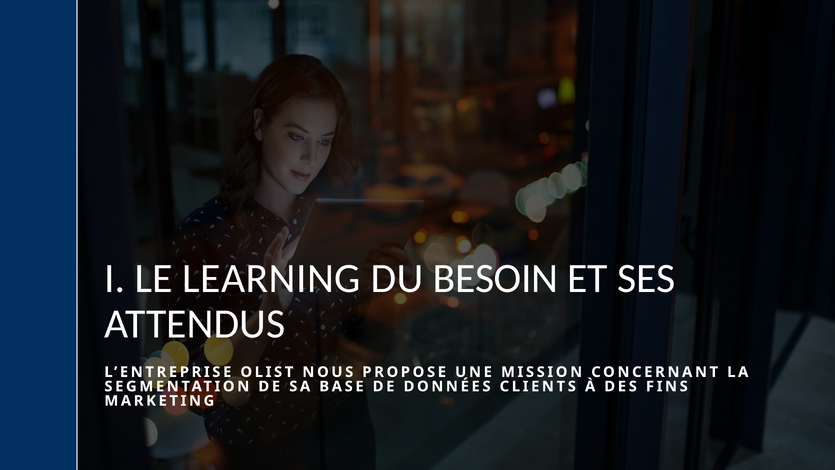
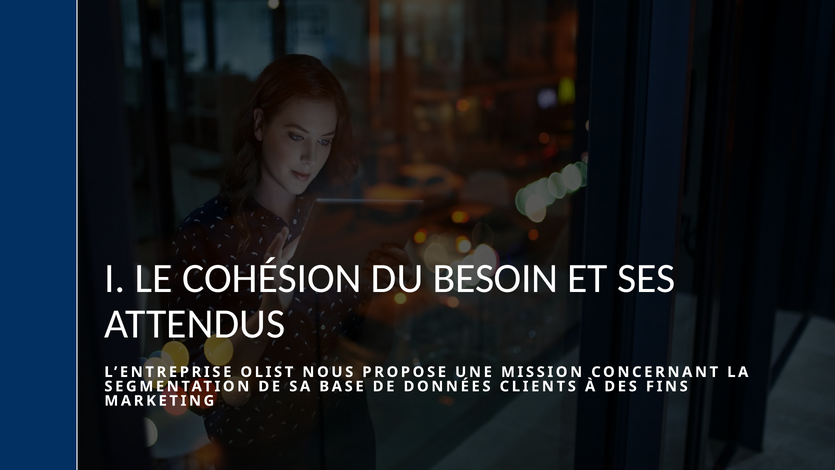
LEARNING: LEARNING -> COHÉSION
